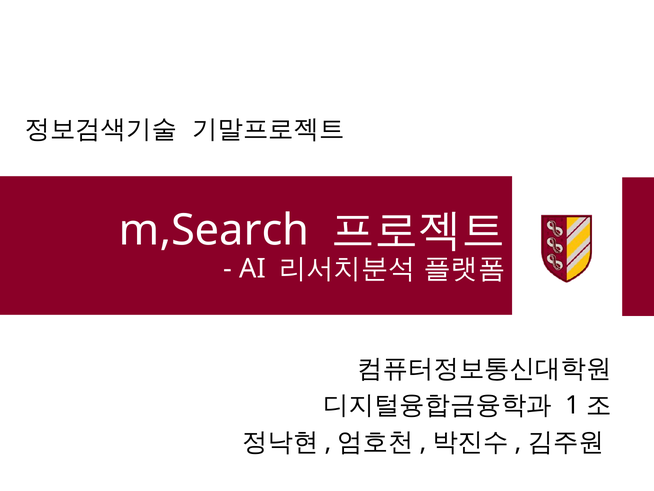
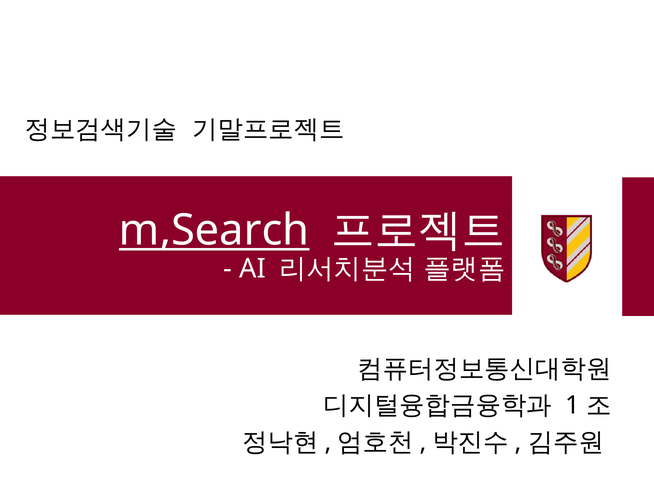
m,Search underline: none -> present
